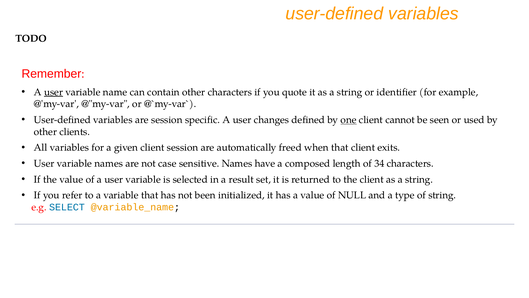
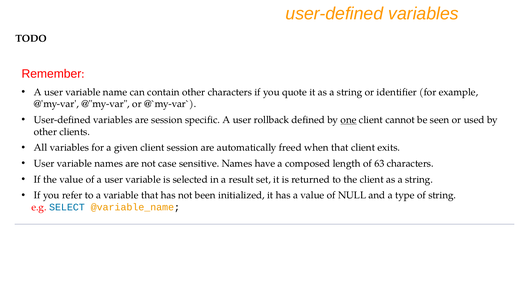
user at (54, 92) underline: present -> none
changes: changes -> rollback
34: 34 -> 63
